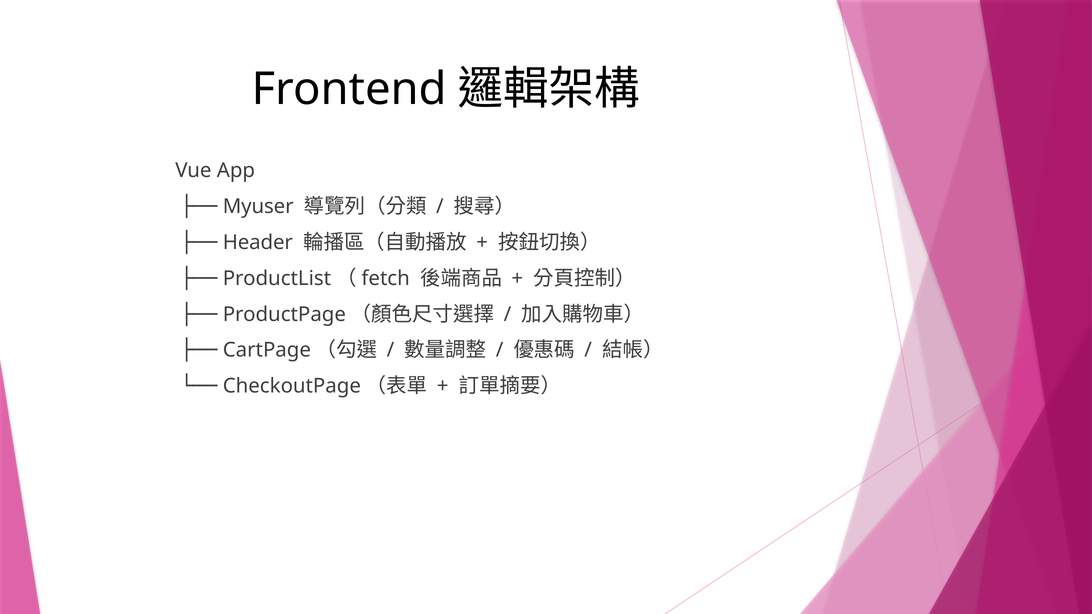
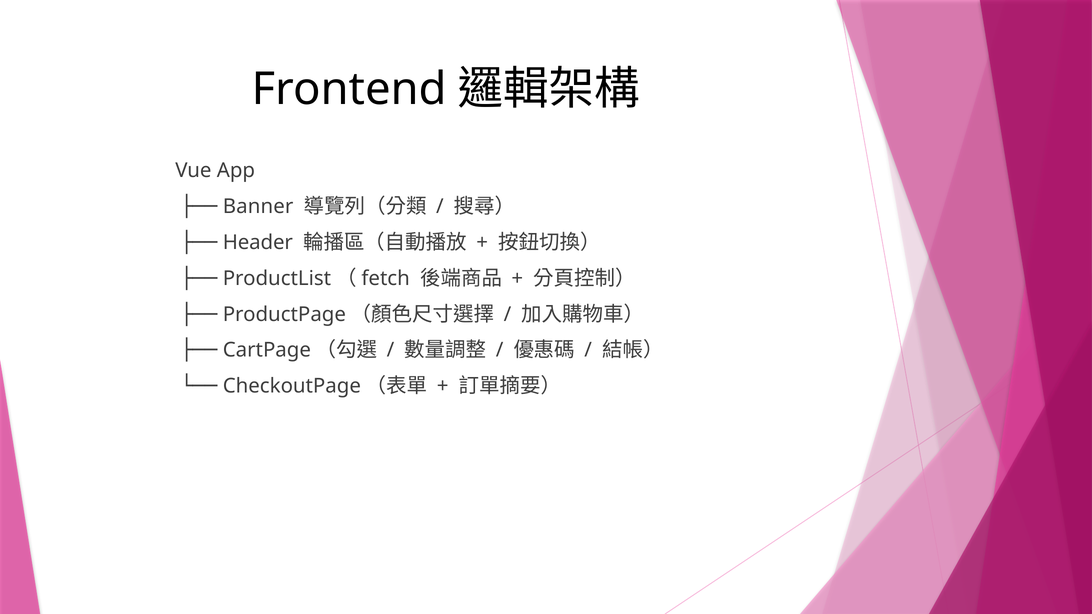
Myuser: Myuser -> Banner
